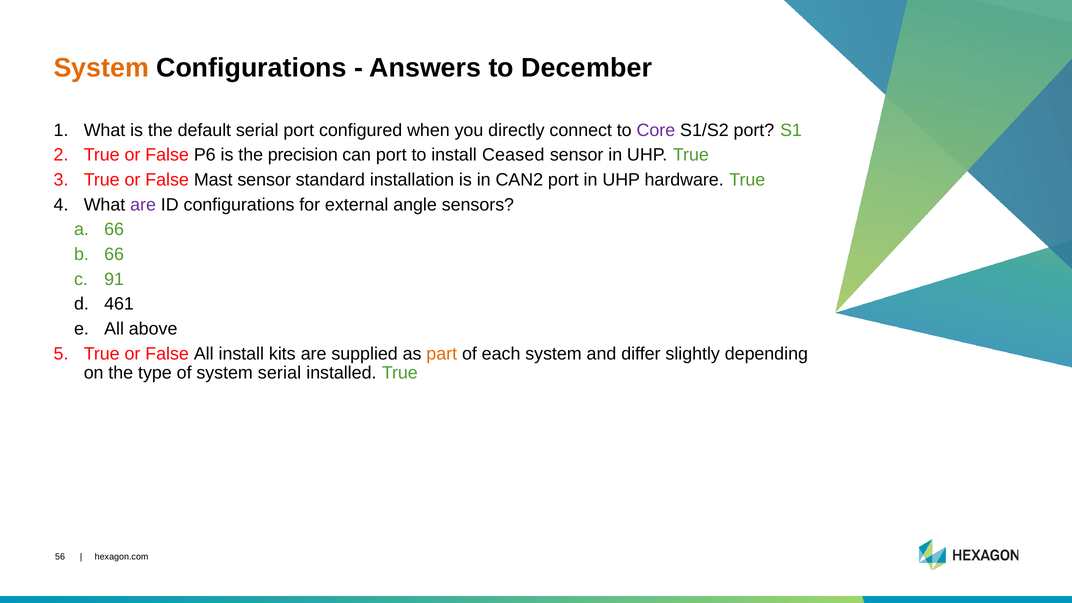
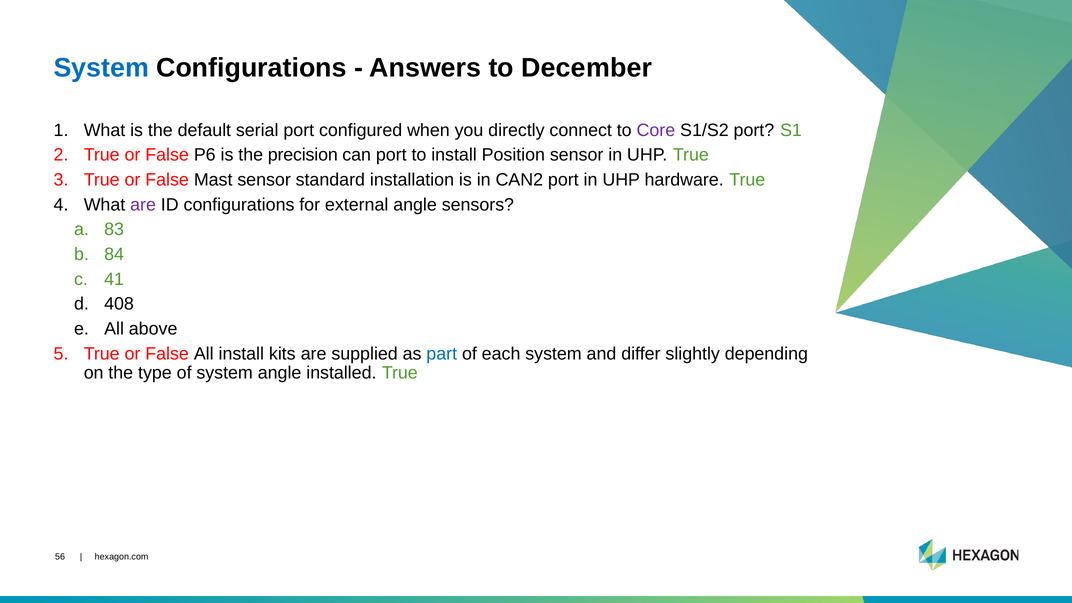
System at (101, 68) colour: orange -> blue
Ceased: Ceased -> Position
66 at (114, 230): 66 -> 83
66 at (114, 254): 66 -> 84
91: 91 -> 41
461: 461 -> 408
part colour: orange -> blue
system serial: serial -> angle
